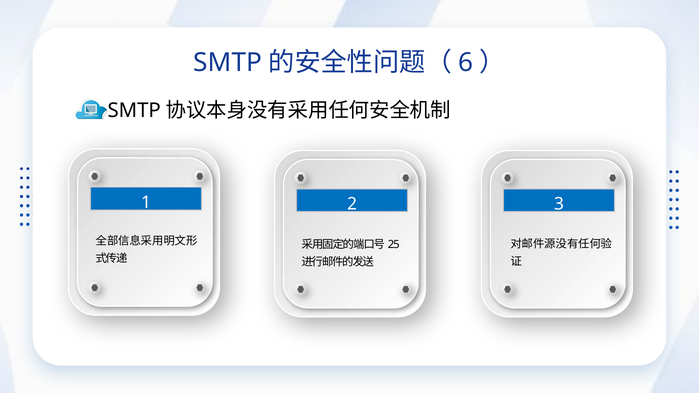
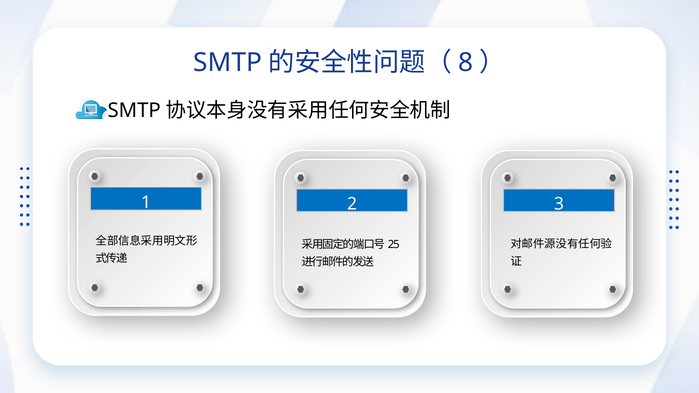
6: 6 -> 8
